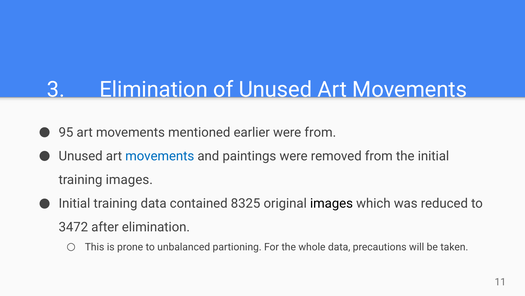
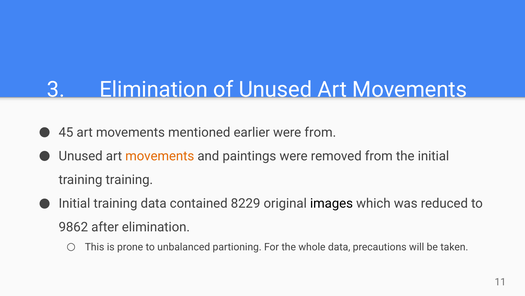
95: 95 -> 45
movements at (160, 156) colour: blue -> orange
training images: images -> training
8325: 8325 -> 8229
3472: 3472 -> 9862
